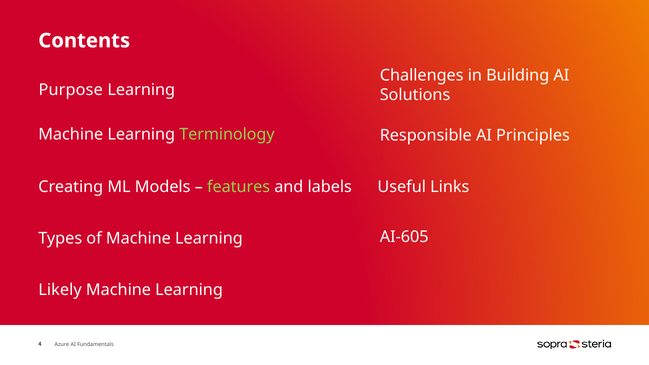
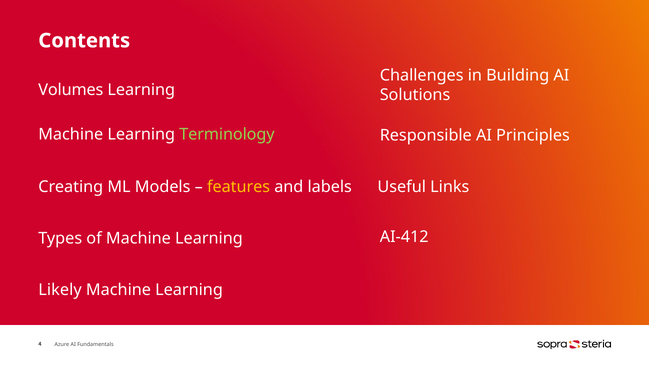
Purpose: Purpose -> Volumes
features colour: light green -> yellow
AI-605: AI-605 -> AI-412
